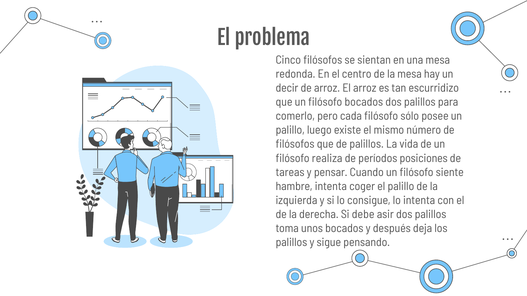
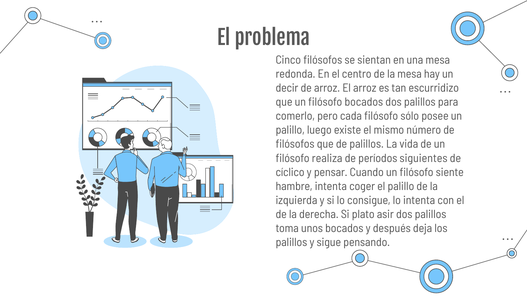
posiciones: posiciones -> siguientes
tareas: tareas -> cíclico
debe: debe -> plato
